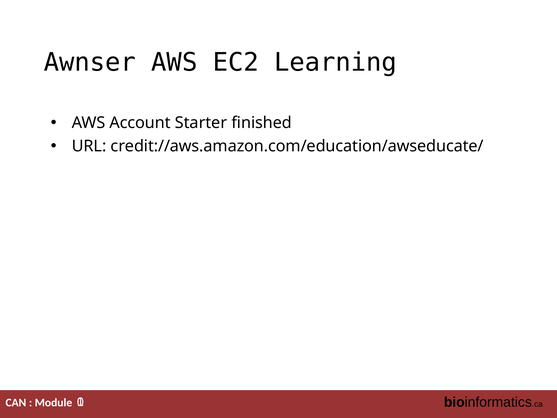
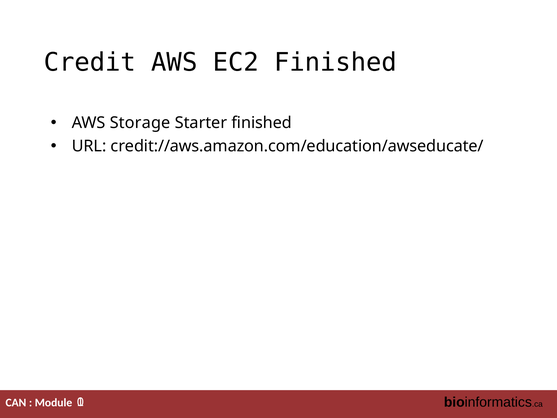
Awnser: Awnser -> Credit
EC2 Learning: Learning -> Finished
Account: Account -> Storage
